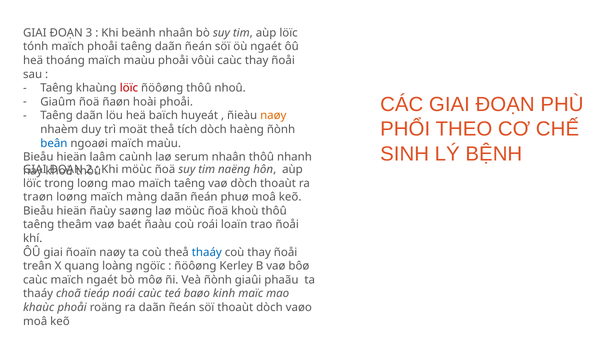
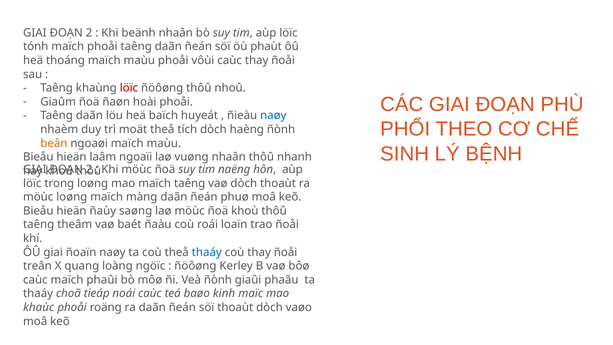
3 at (89, 33): 3 -> 2
öù ngaét: ngaét -> phaùt
naøy at (273, 116) colour: orange -> blue
beân colour: blue -> orange
caùnh: caùnh -> ngoaïi
serum: serum -> vuøng
traøn at (38, 197): traøn -> möùc
maïch ngaét: ngaét -> phaûi
